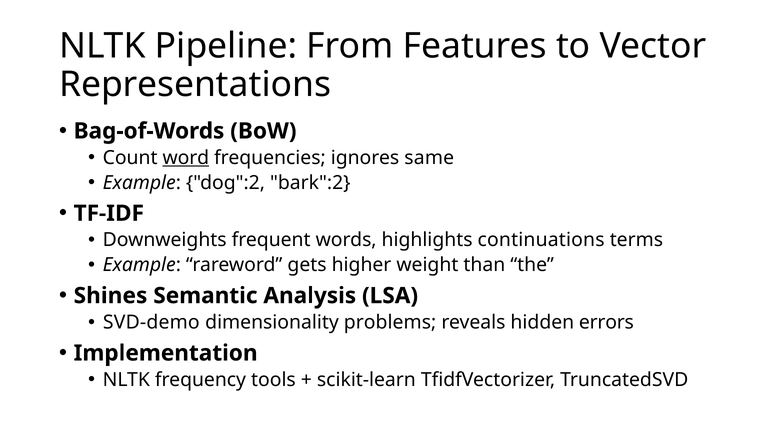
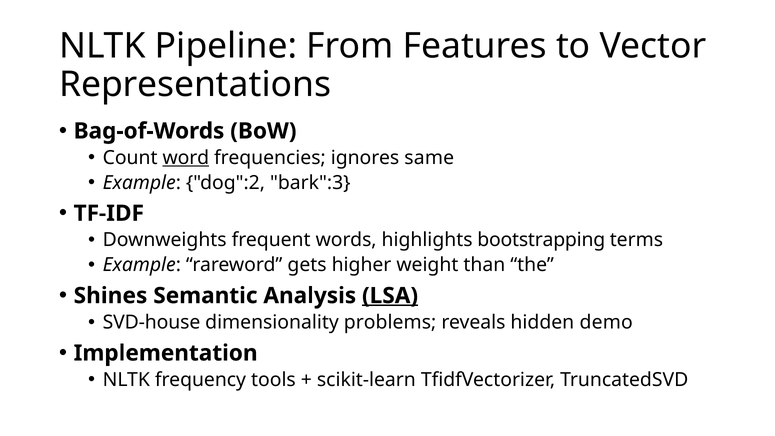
bark":2: bark":2 -> bark":3
continuations: continuations -> bootstrapping
LSA underline: none -> present
SVD-demo: SVD-demo -> SVD-house
errors: errors -> demo
